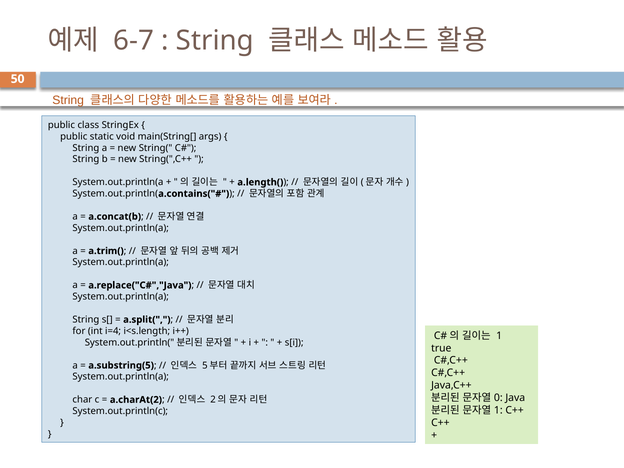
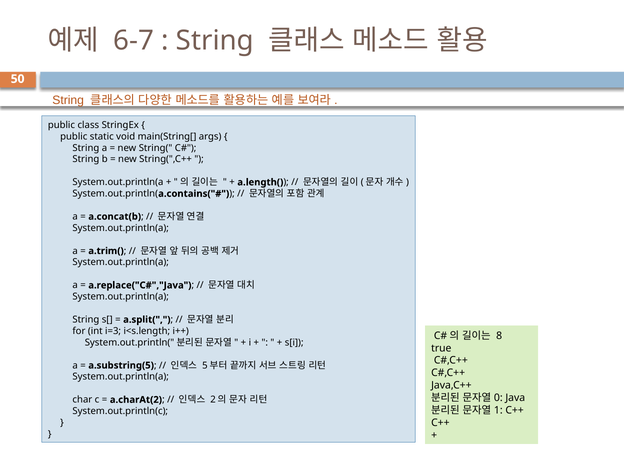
i=4: i=4 -> i=3
1: 1 -> 8
